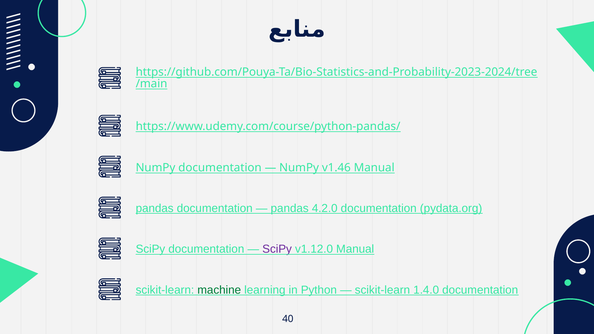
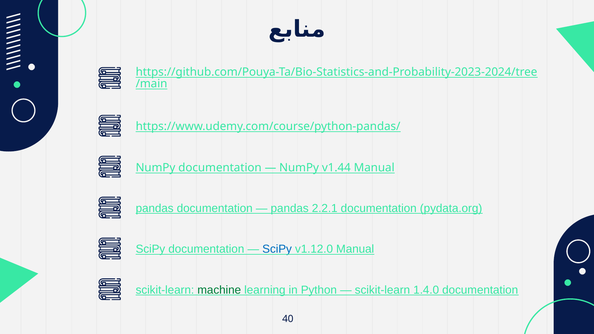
v1.46: v1.46 -> v1.44
4.2.0: 4.2.0 -> 2.2.1
SciPy at (277, 249) colour: purple -> blue
